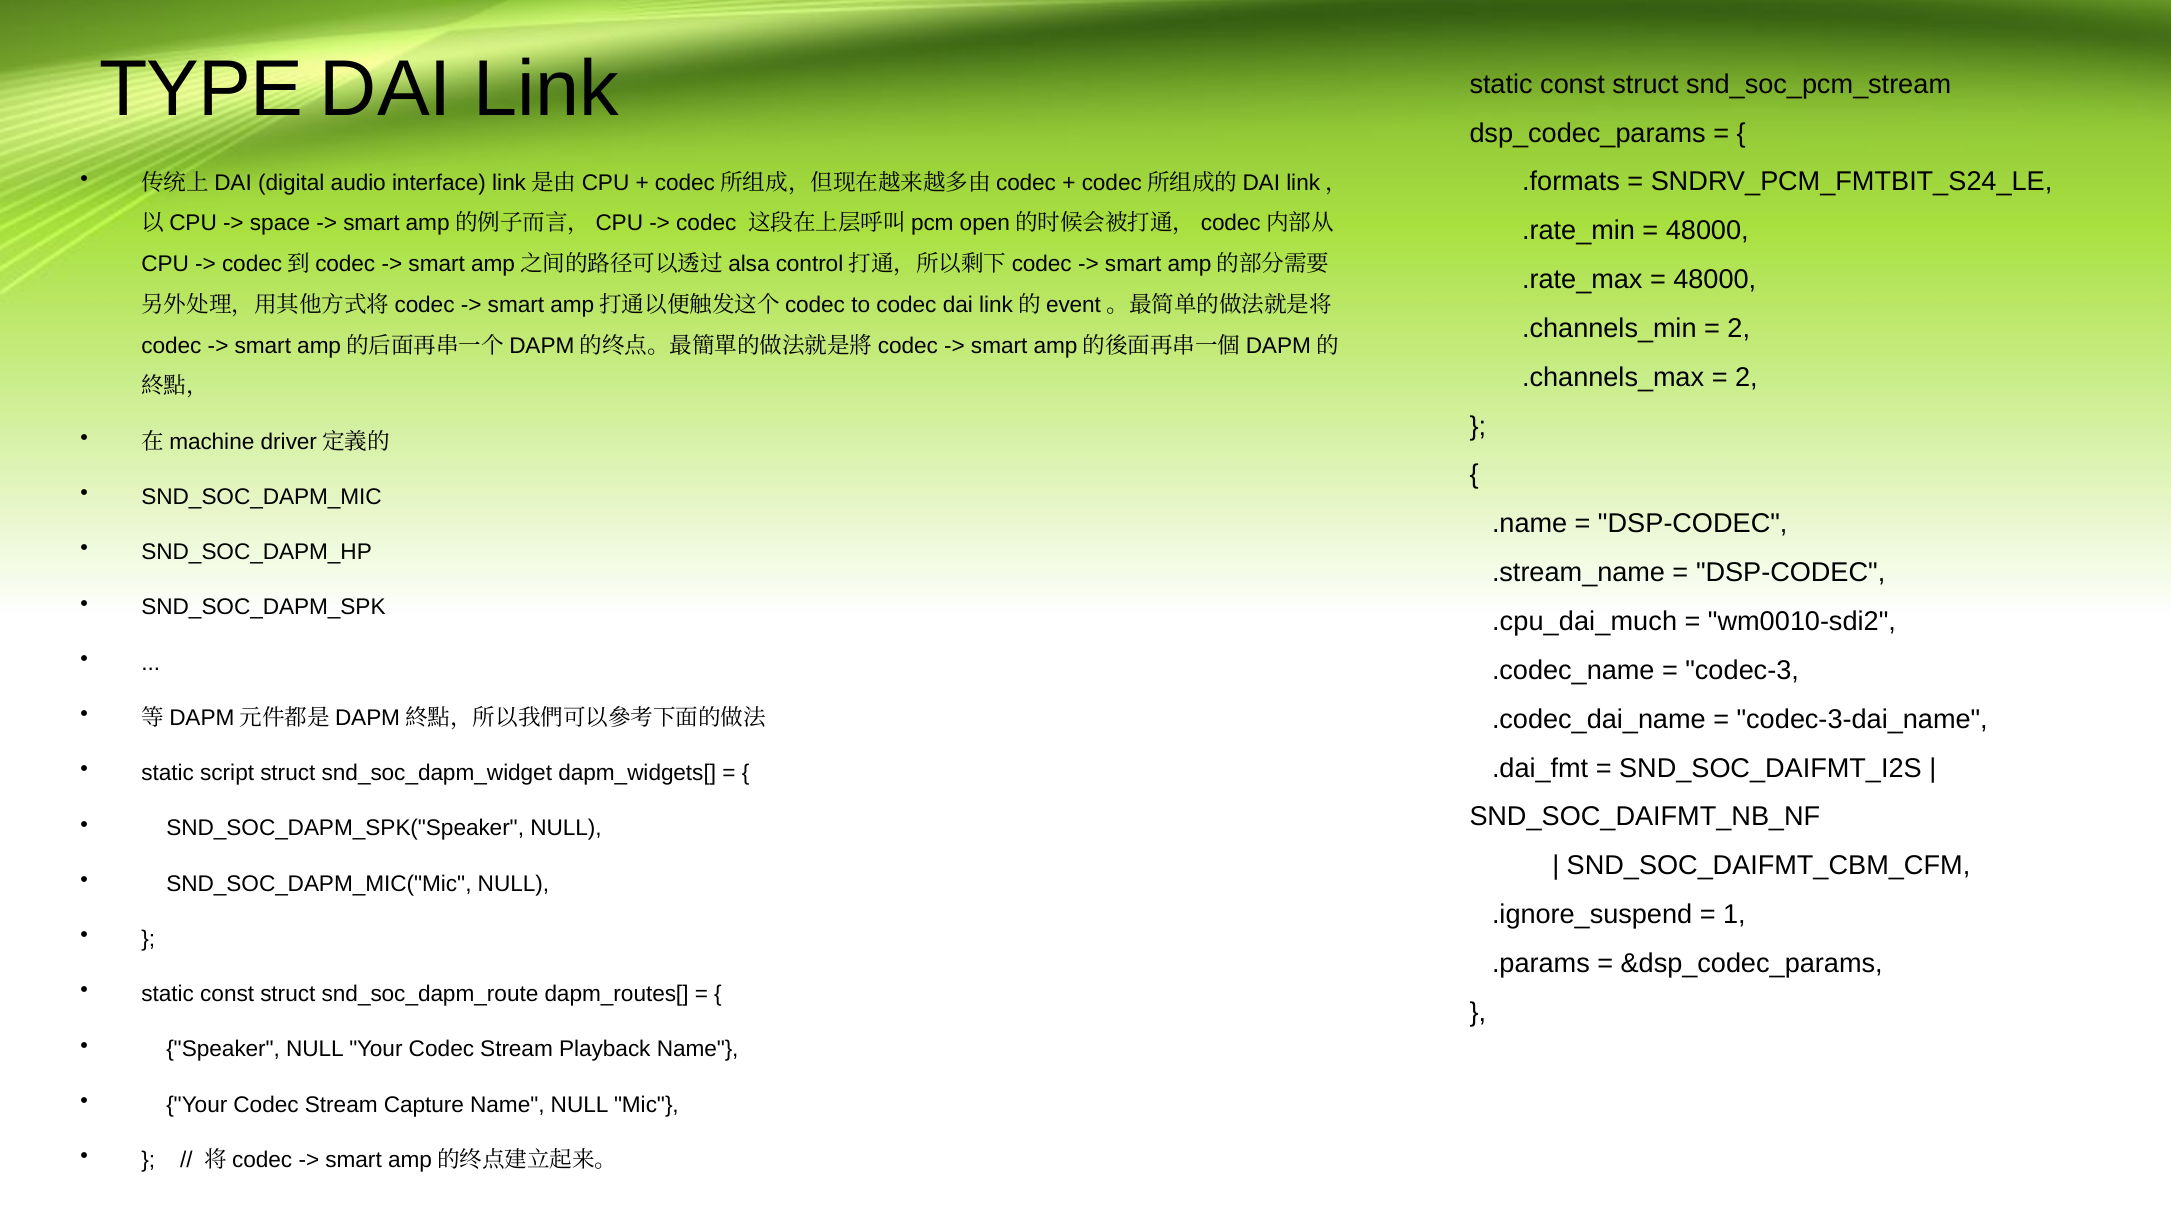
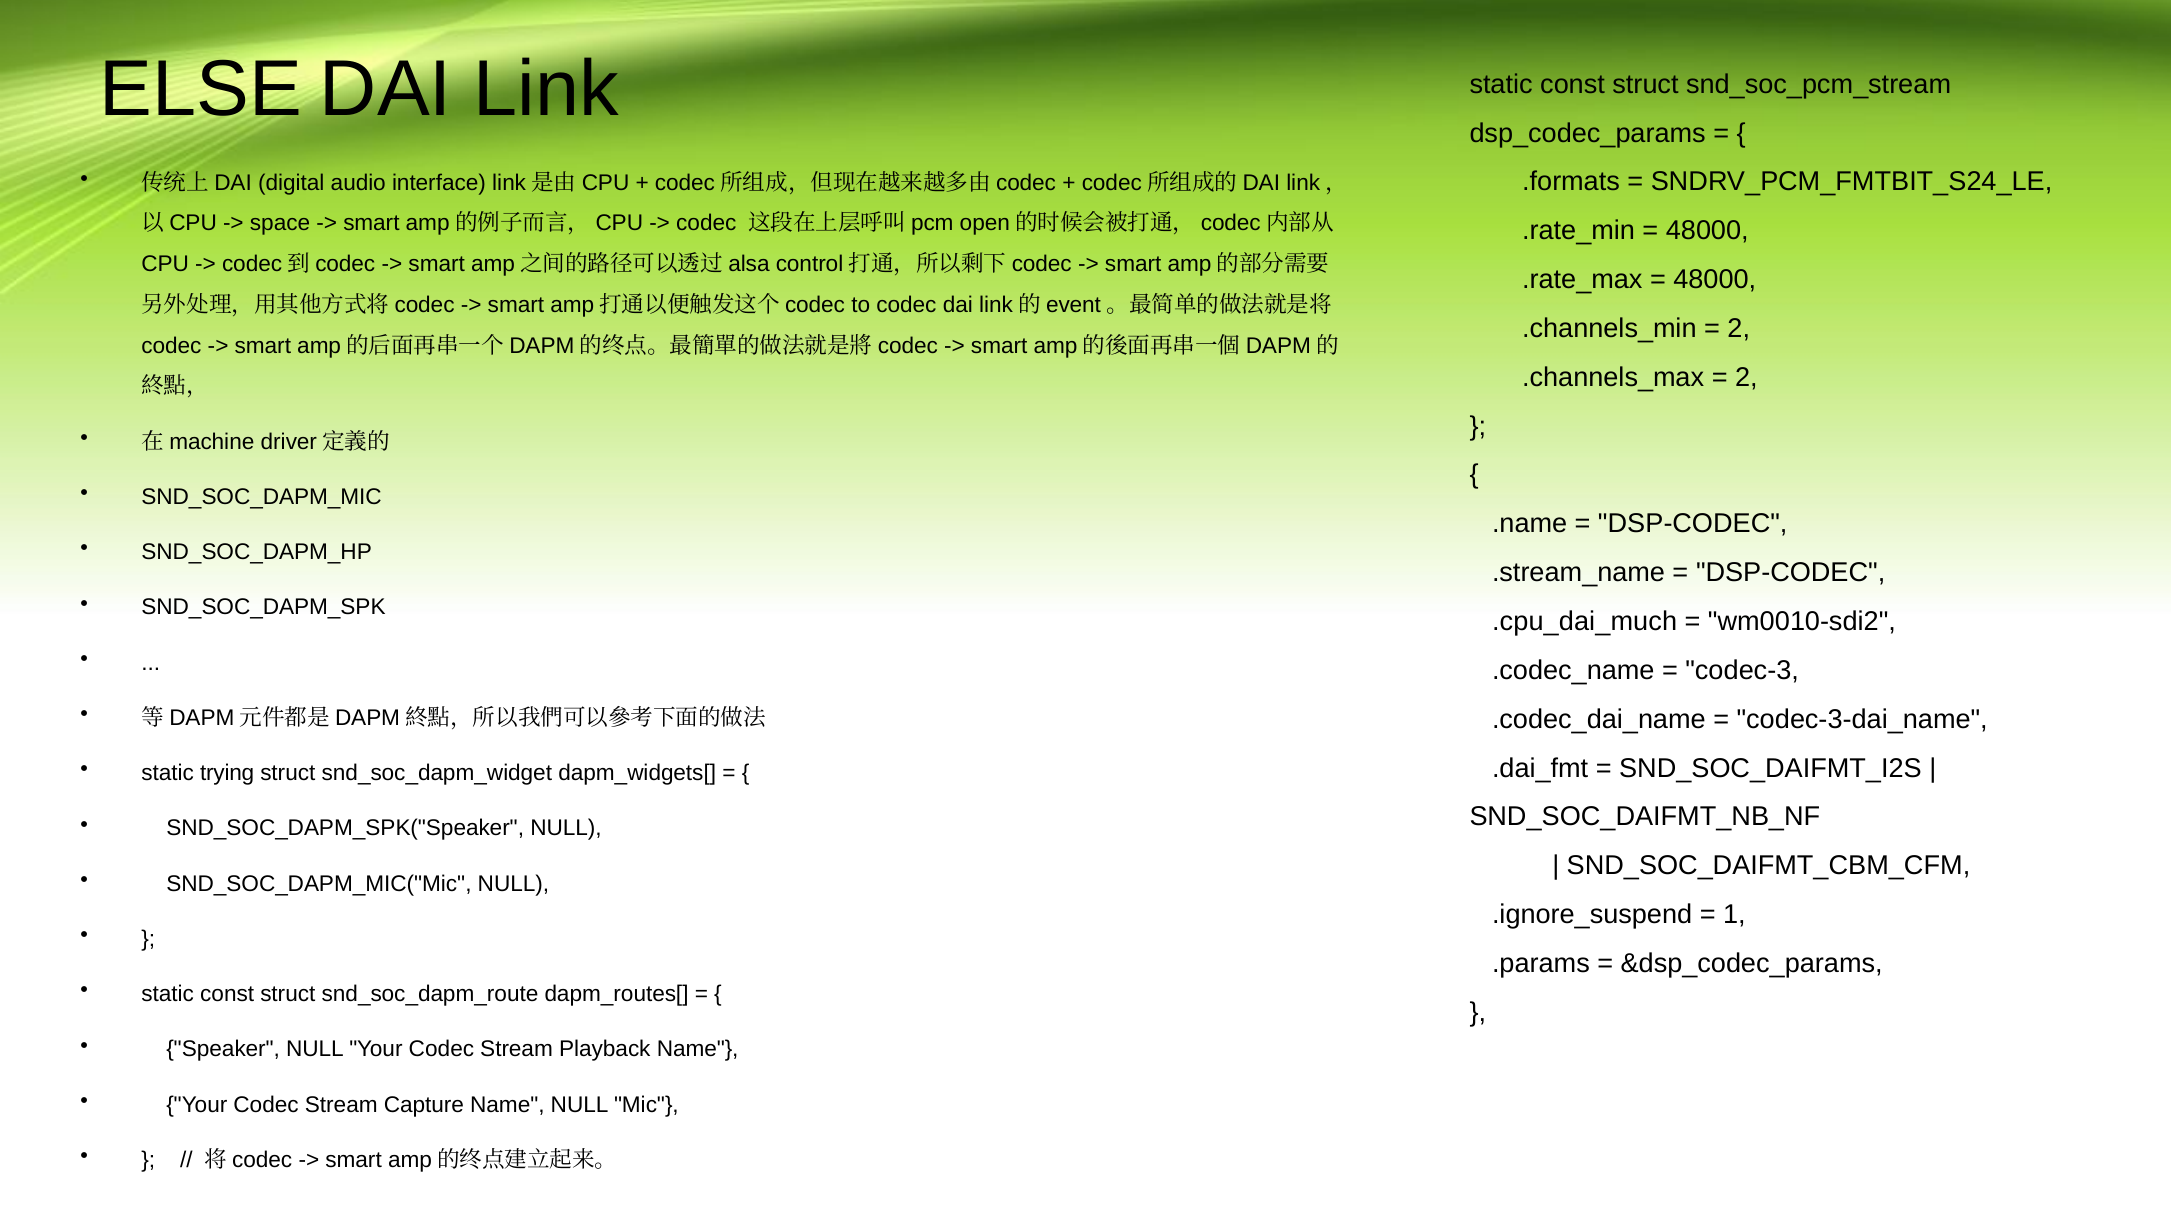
TYPE: TYPE -> ELSE
script: script -> trying
